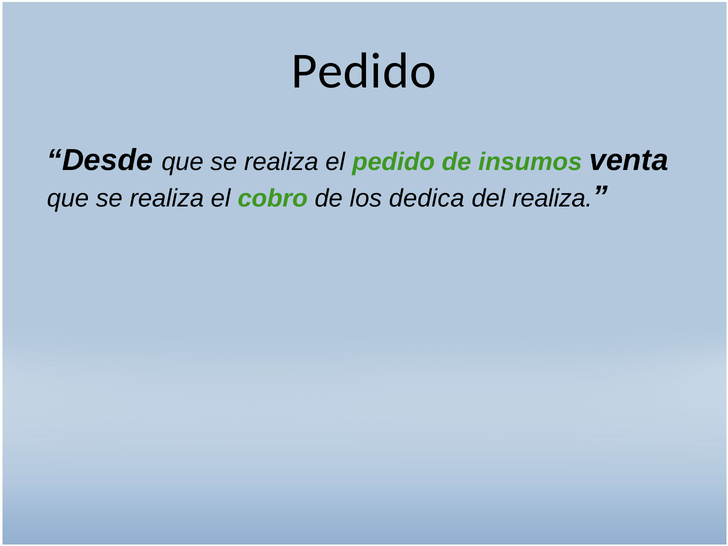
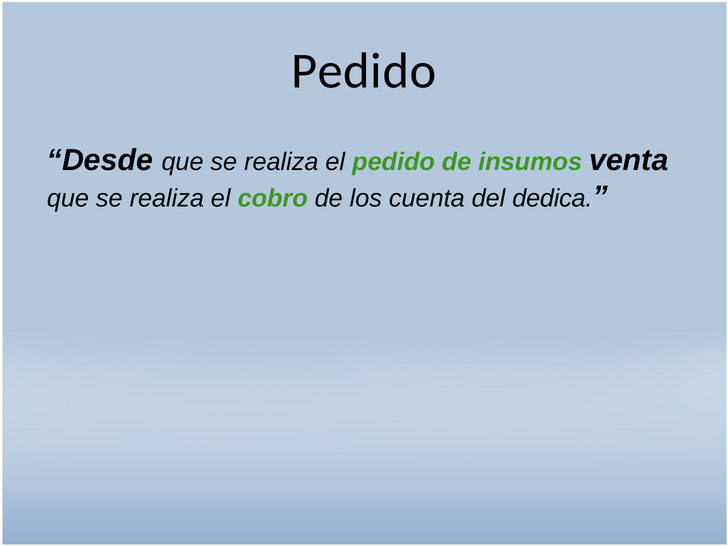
dedica: dedica -> cuenta
del realiza: realiza -> dedica
